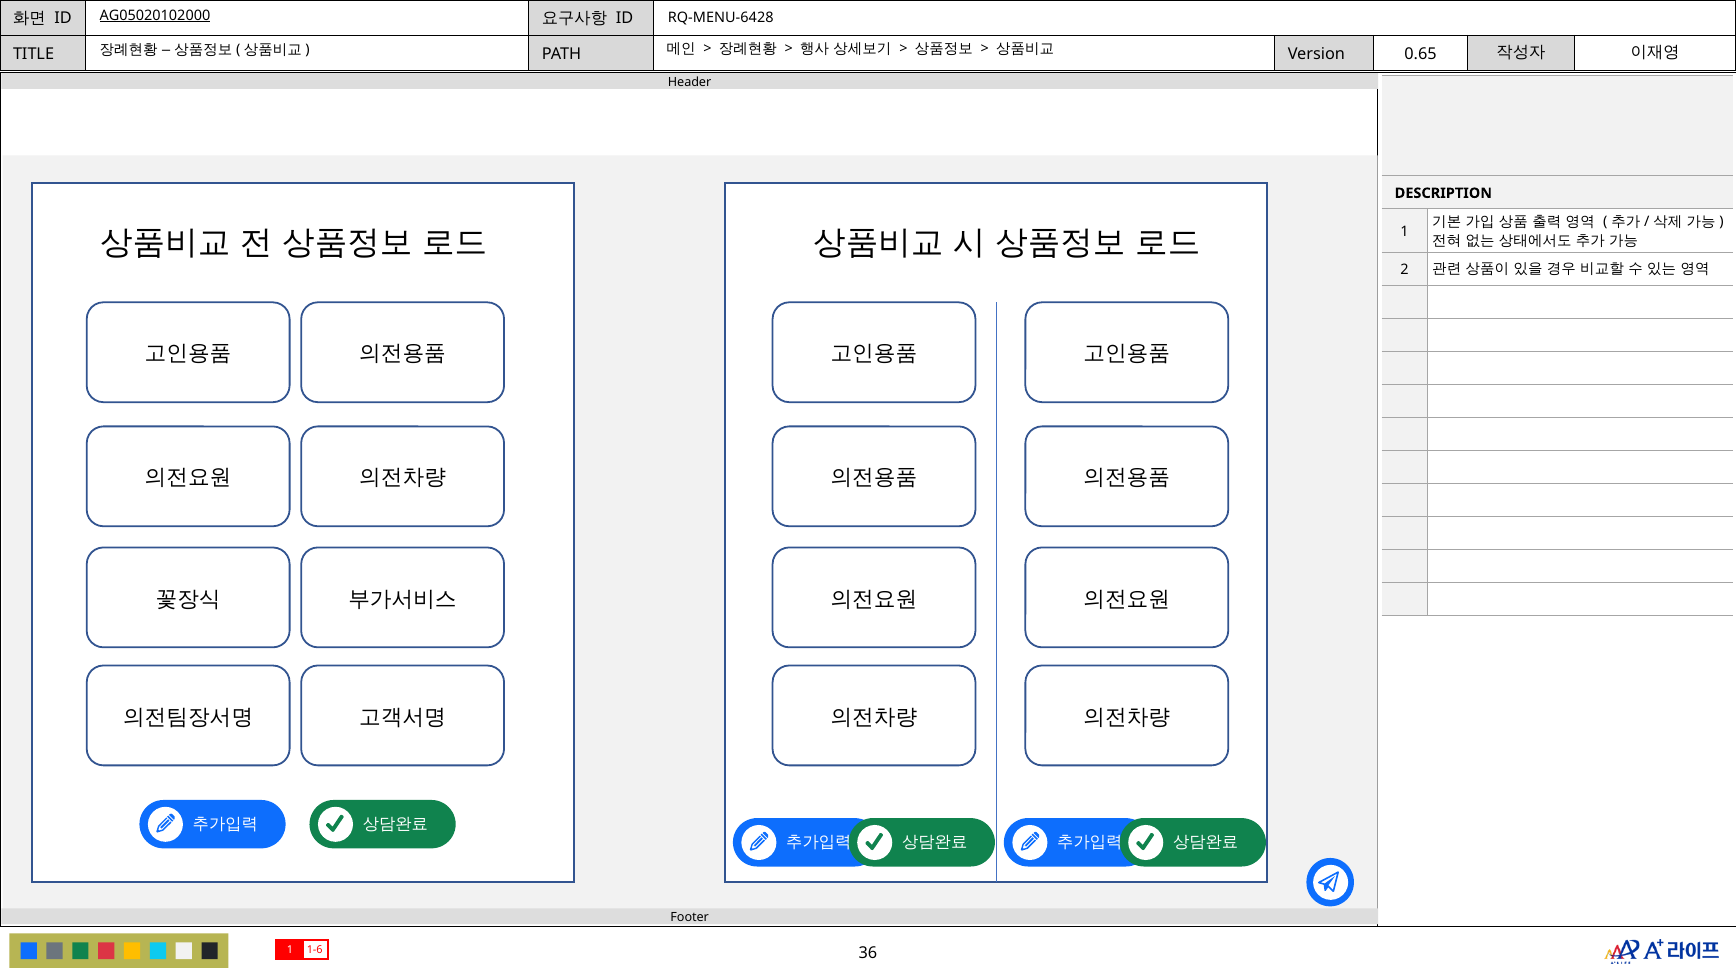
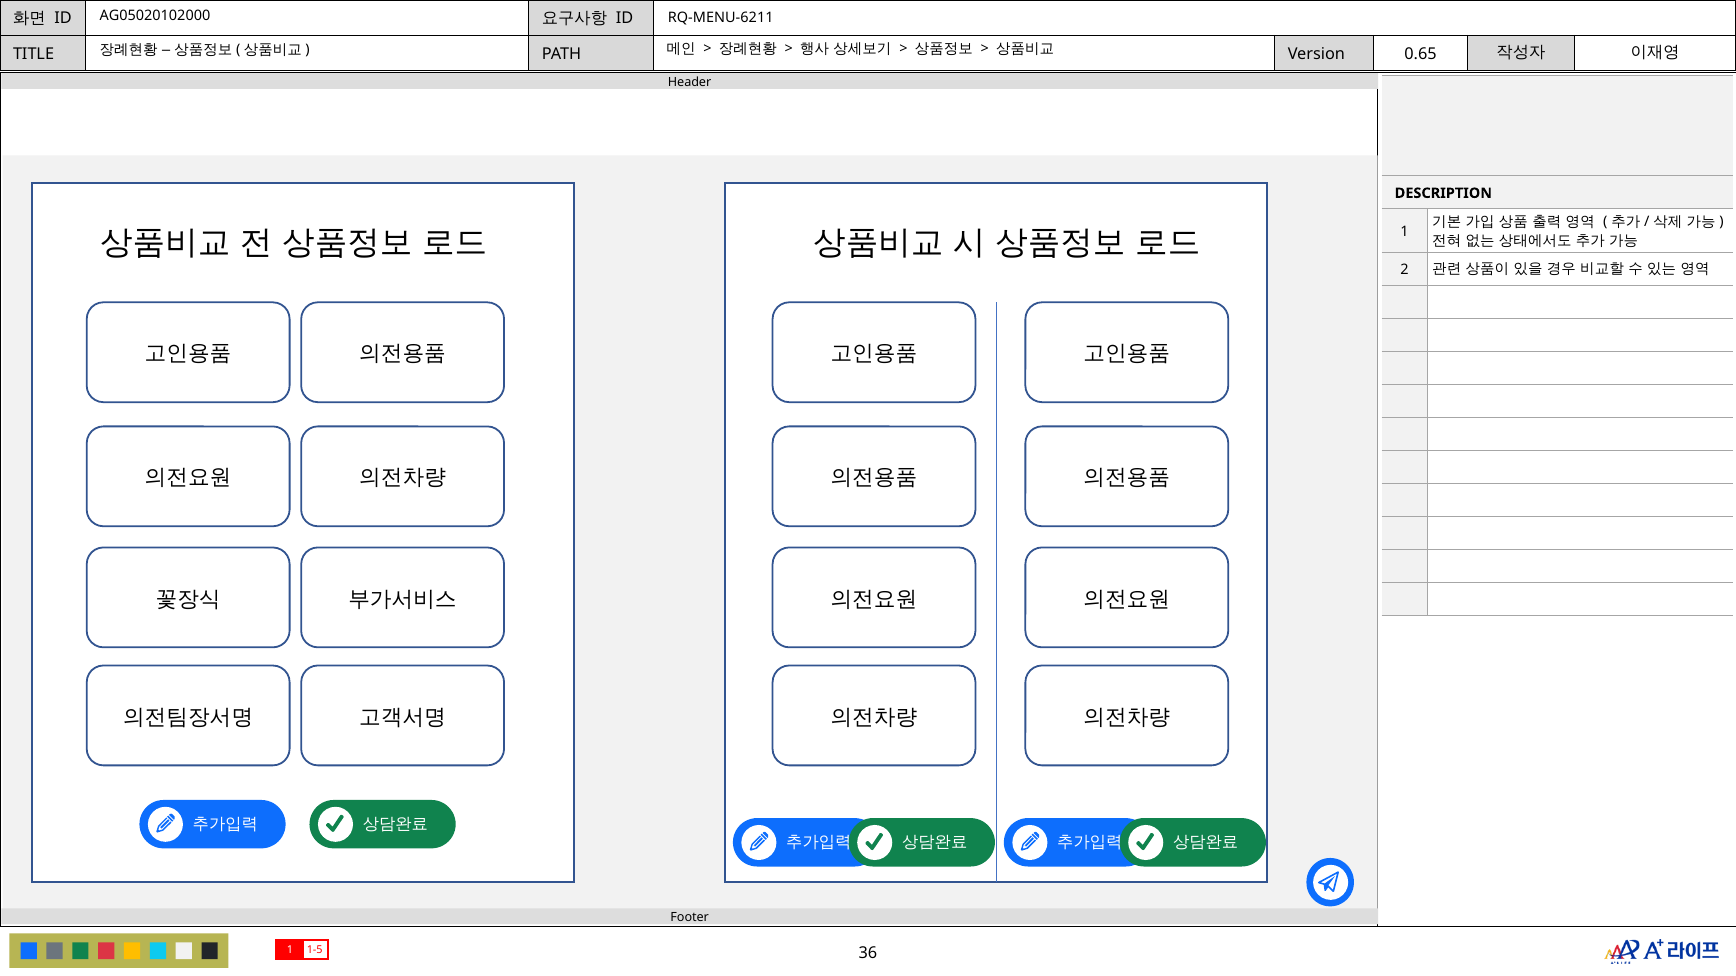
AG05020102000 underline: present -> none
RQ-MENU-6428: RQ-MENU-6428 -> RQ-MENU-6211
1-6: 1-6 -> 1-5
